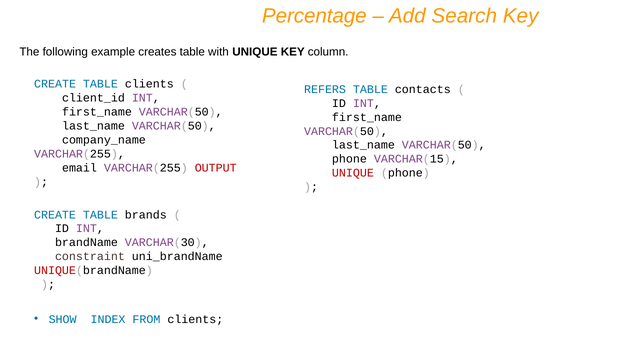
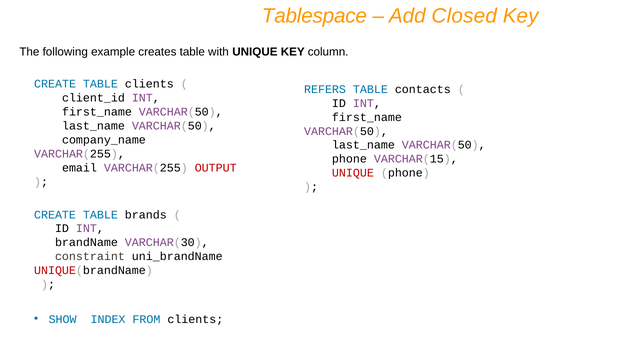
Percentage: Percentage -> Tablespace
Search: Search -> Closed
